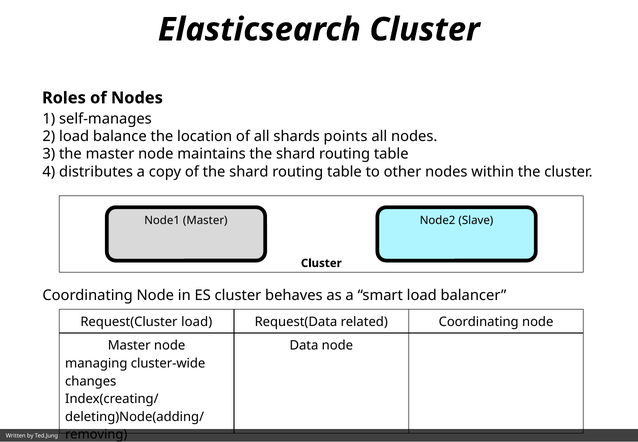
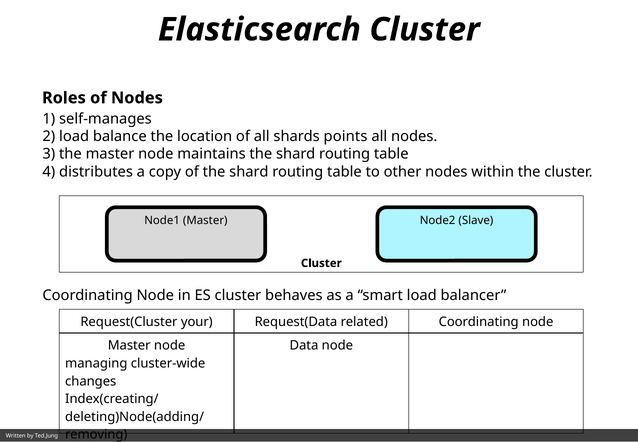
Request(Cluster load: load -> your
